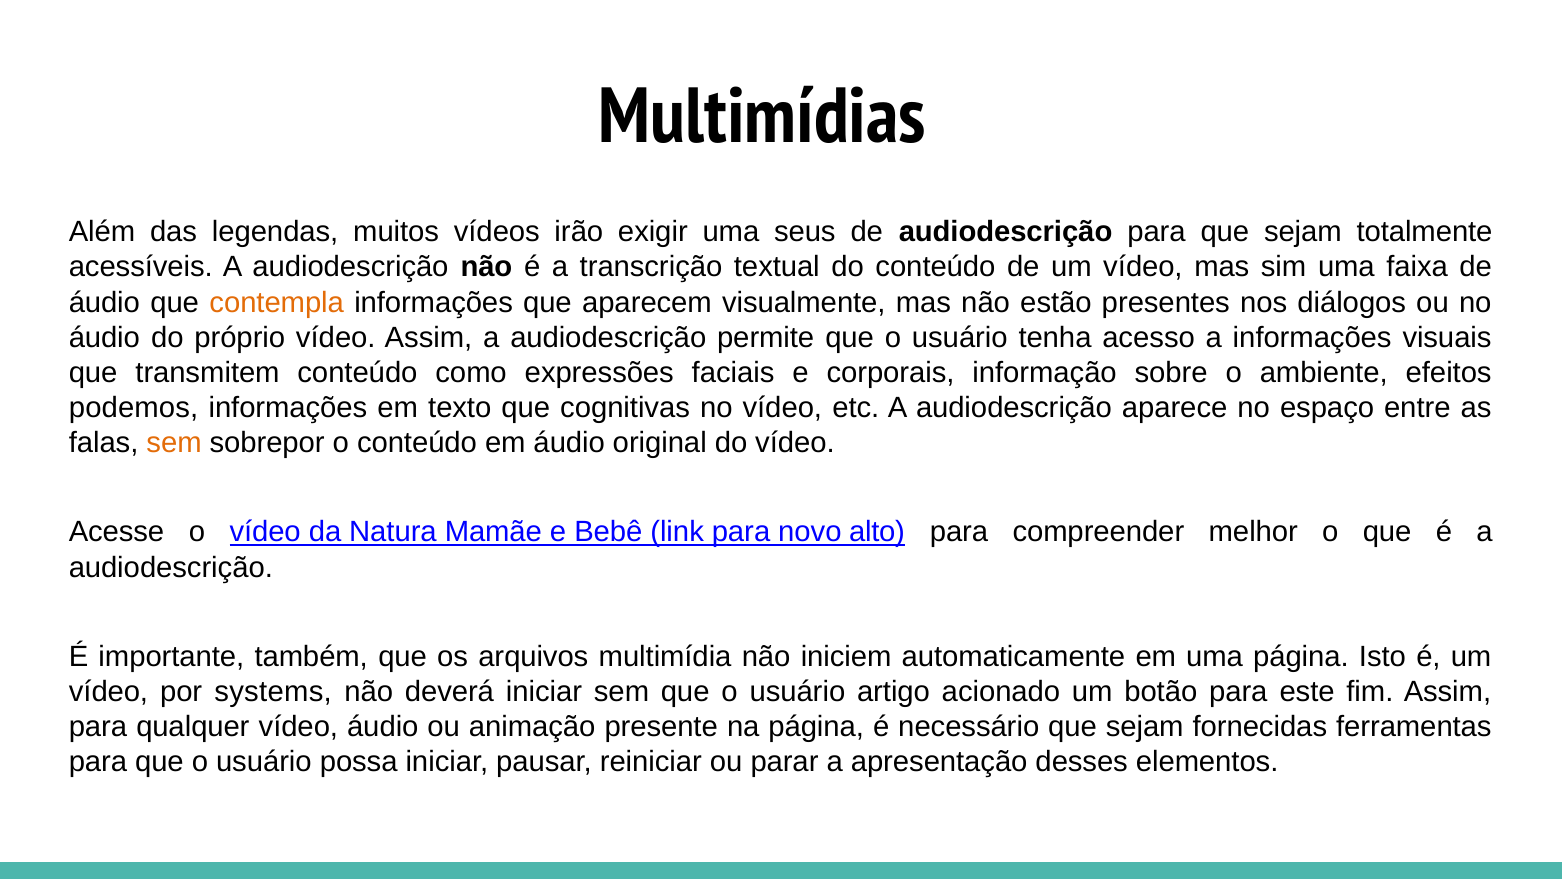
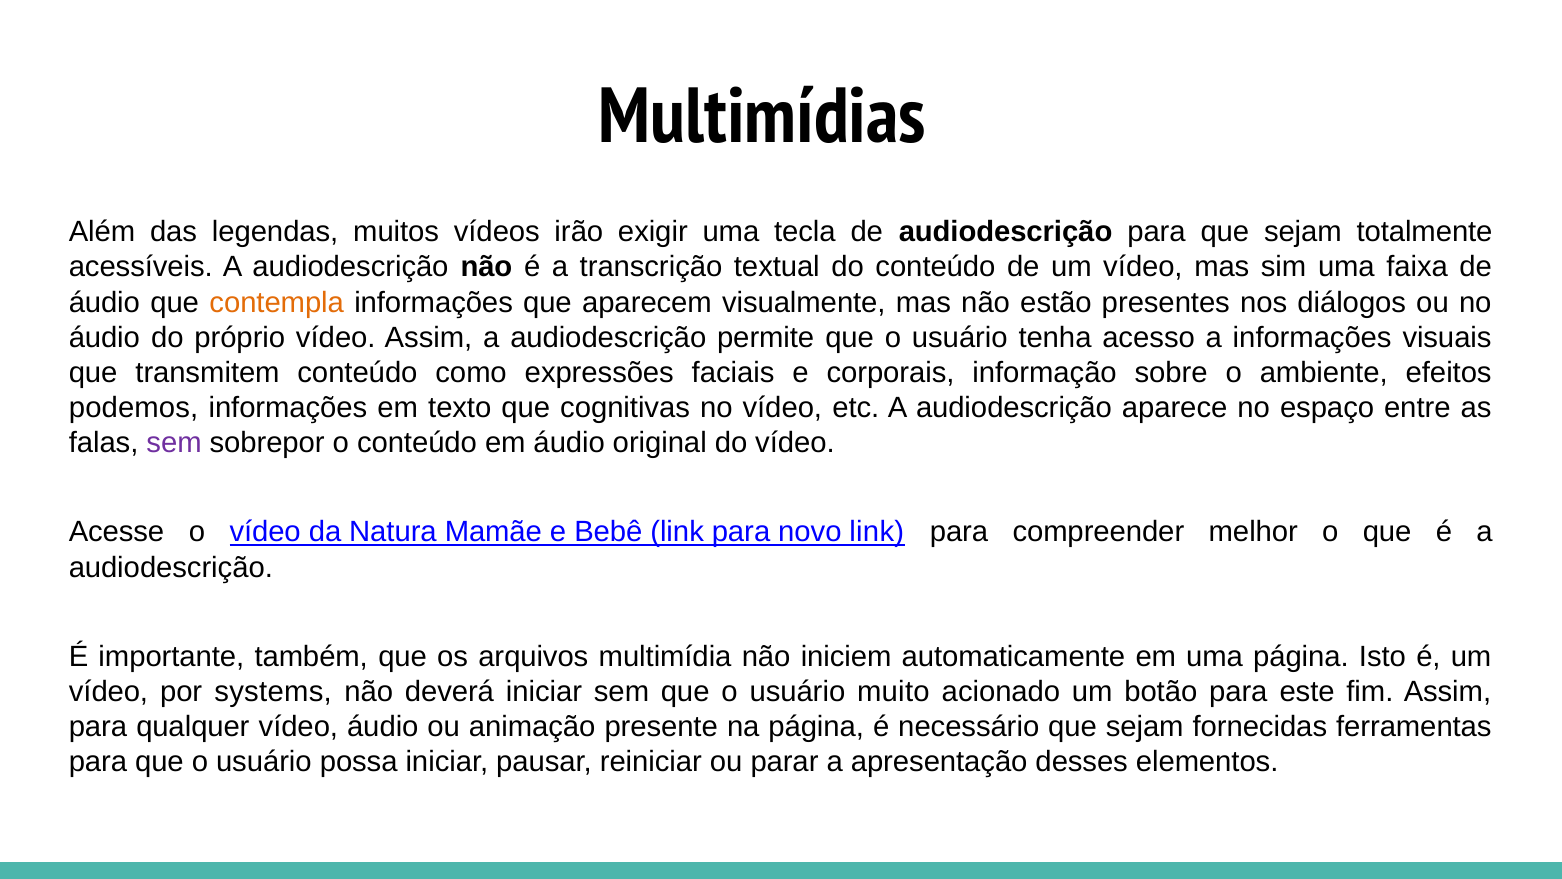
seus: seus -> tecla
sem at (174, 443) colour: orange -> purple
novo alto: alto -> link
artigo: artigo -> muito
